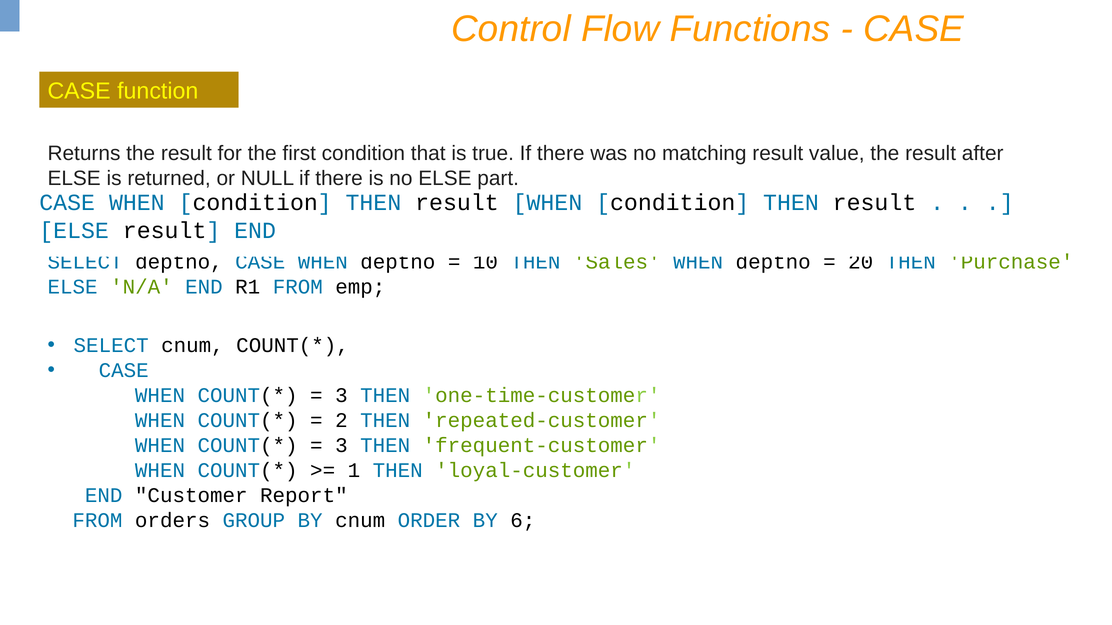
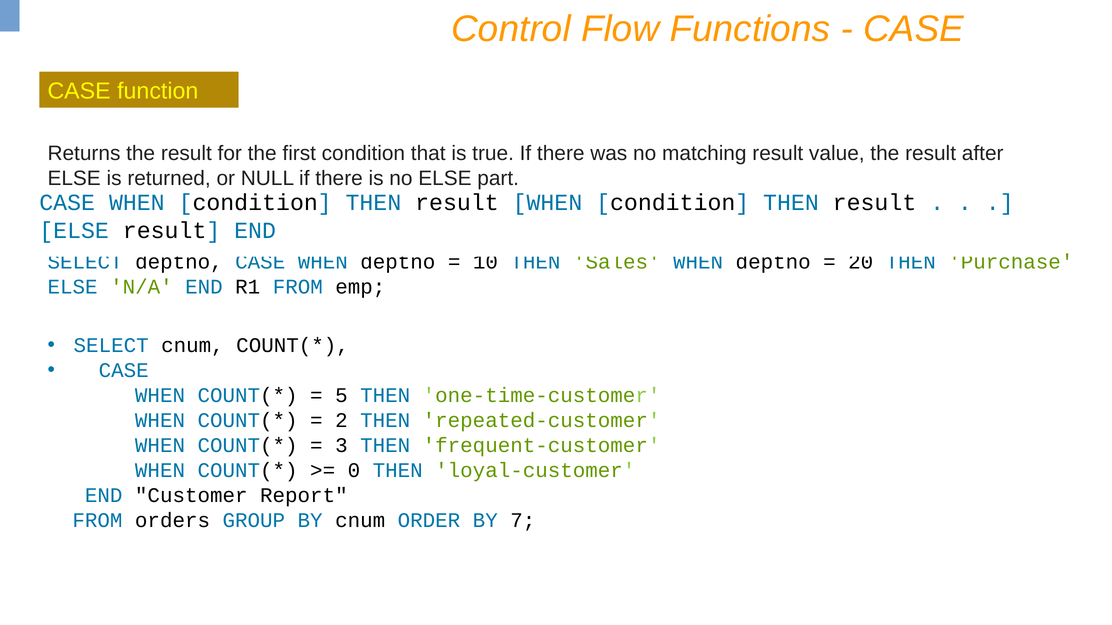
3 at (341, 396): 3 -> 5
1: 1 -> 0
6: 6 -> 7
